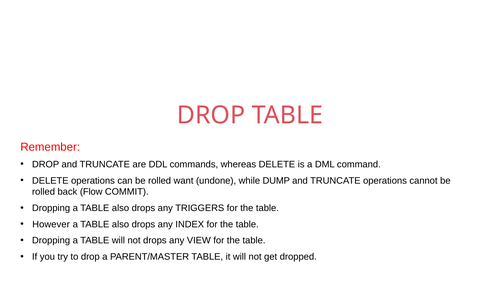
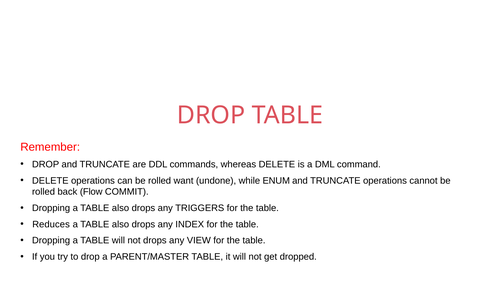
DUMP: DUMP -> ENUM
However: However -> Reduces
